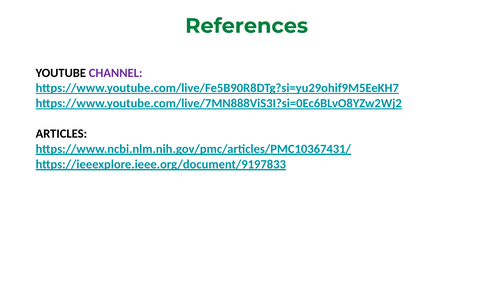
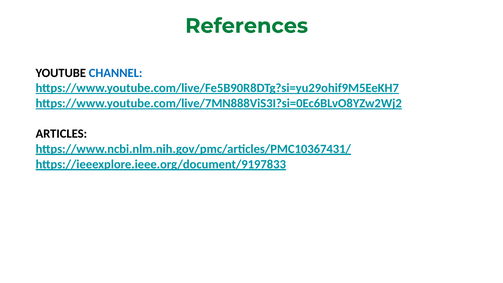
CHANNEL colour: purple -> blue
